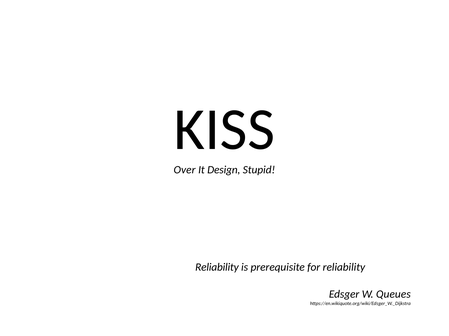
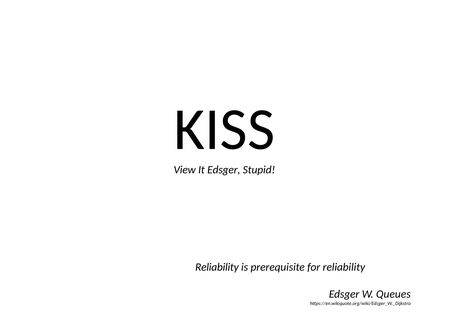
Over: Over -> View
It Design: Design -> Edsger
